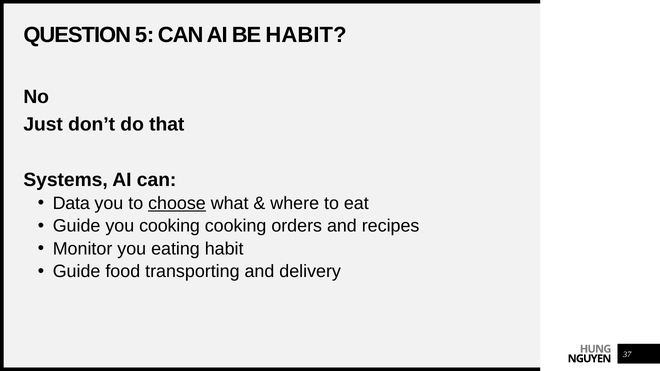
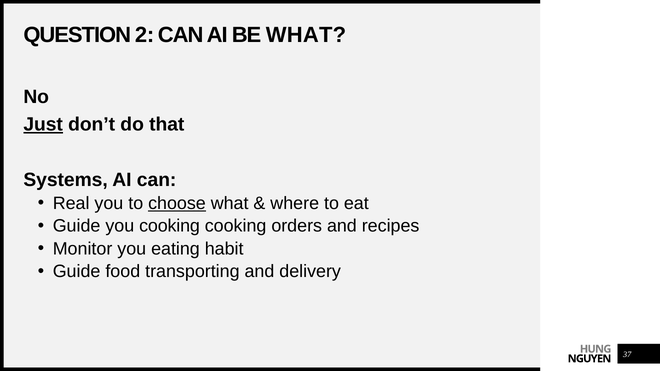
5: 5 -> 2
BE HABIT: HABIT -> WHAT
Just underline: none -> present
Data: Data -> Real
